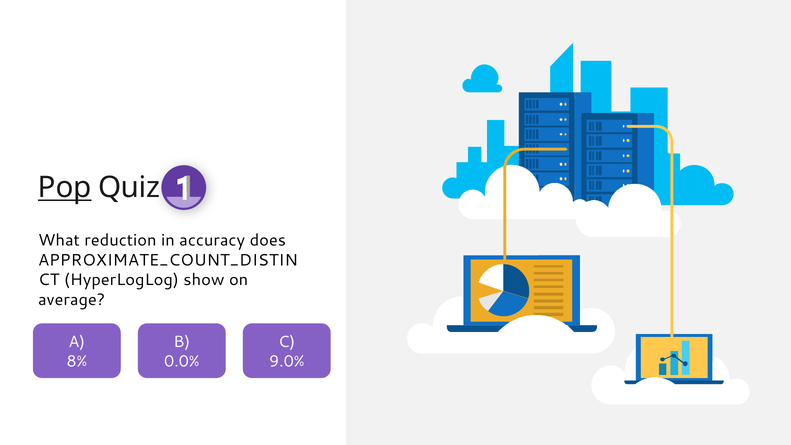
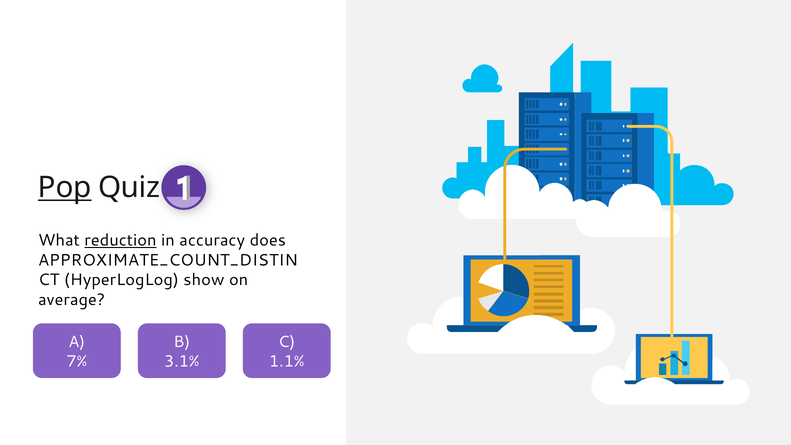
reduction underline: none -> present
8%: 8% -> 7%
0.0%: 0.0% -> 3.1%
9.0%: 9.0% -> 1.1%
